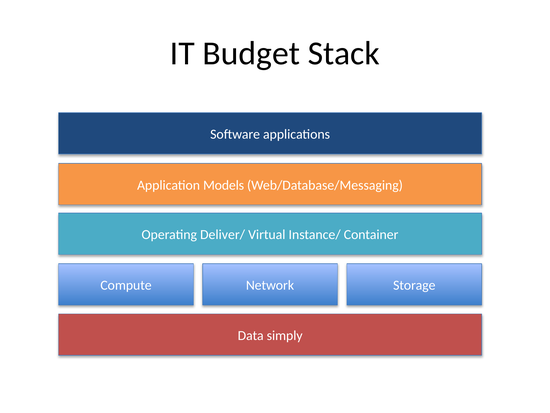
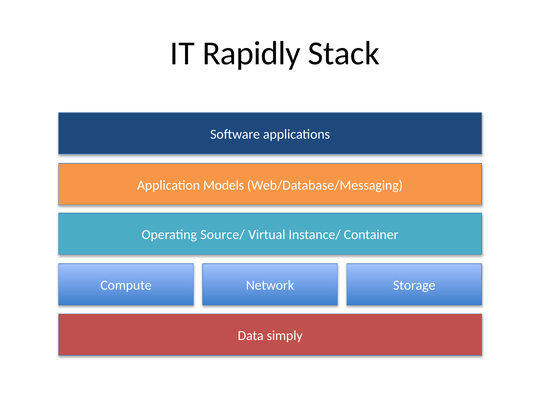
Budget: Budget -> Rapidly
Deliver/: Deliver/ -> Source/
